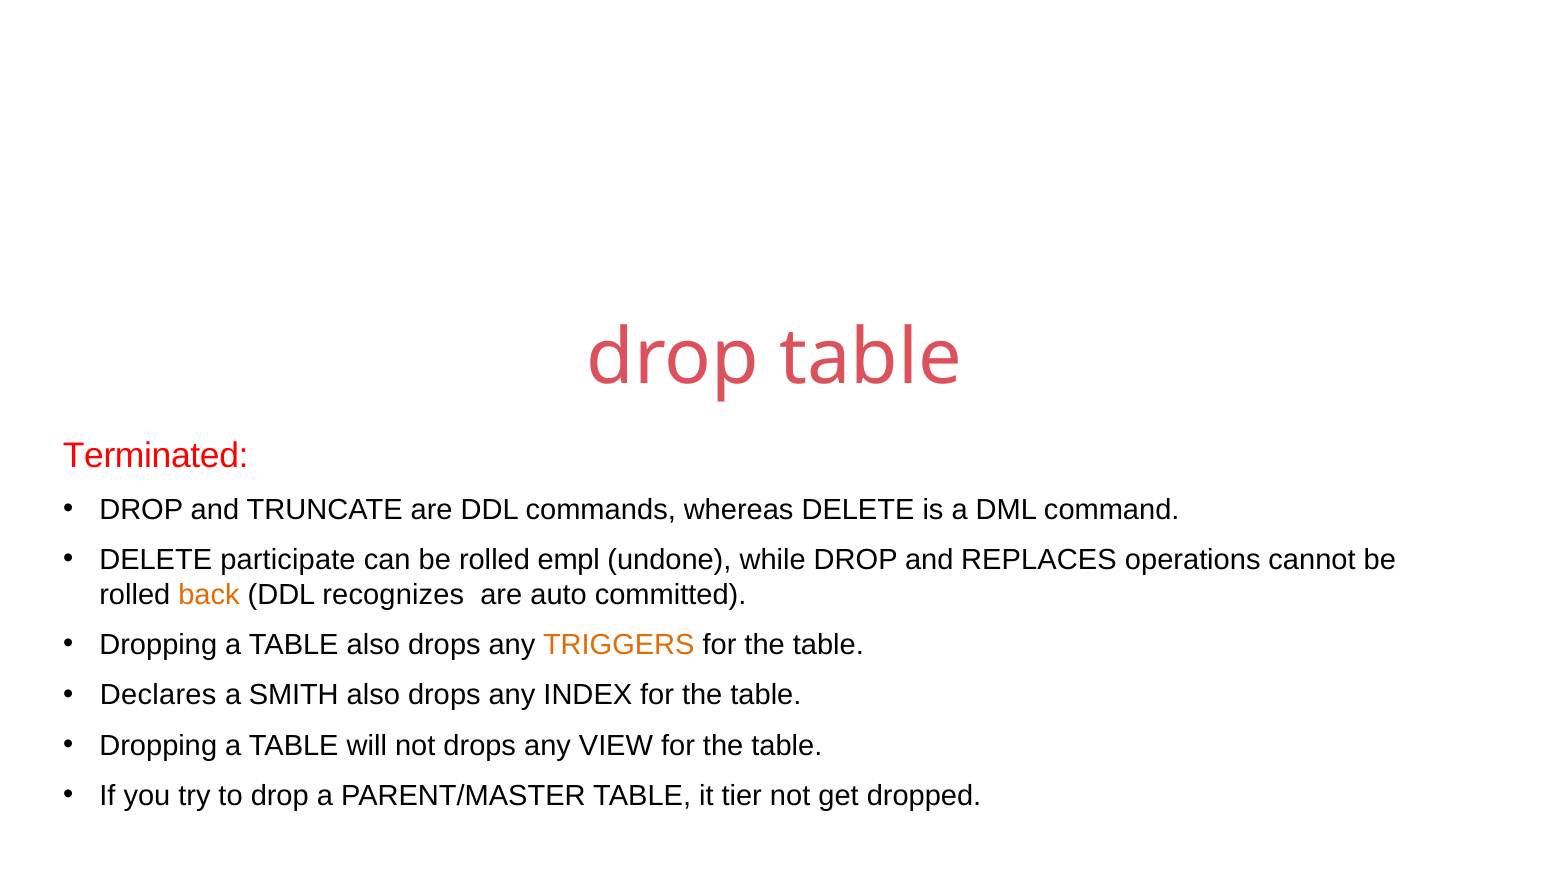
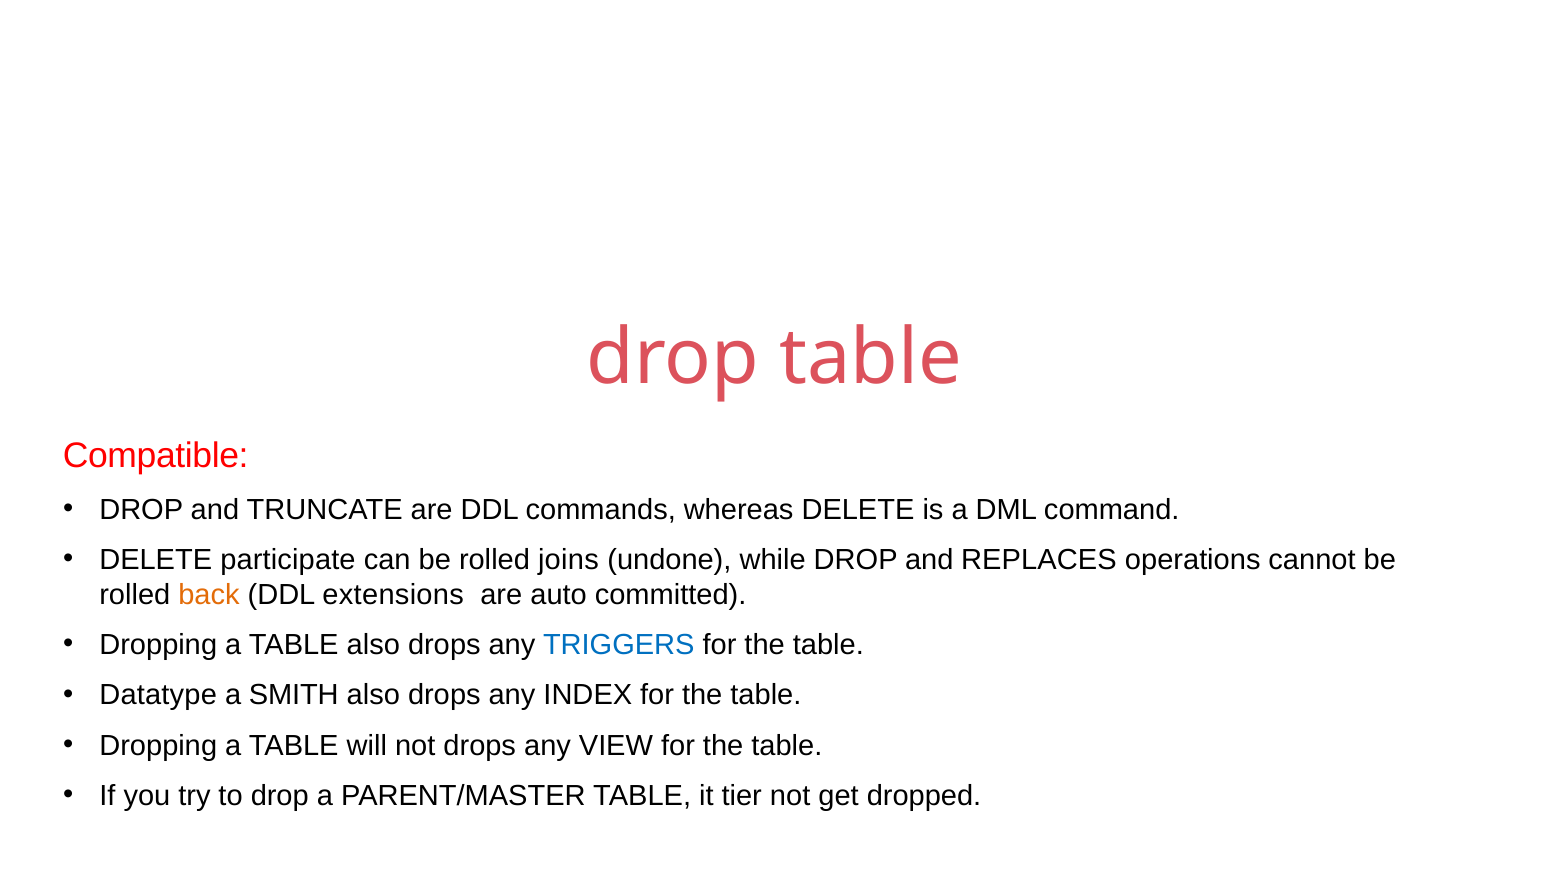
Terminated: Terminated -> Compatible
empl: empl -> joins
recognizes: recognizes -> extensions
TRIGGERS colour: orange -> blue
Declares: Declares -> Datatype
